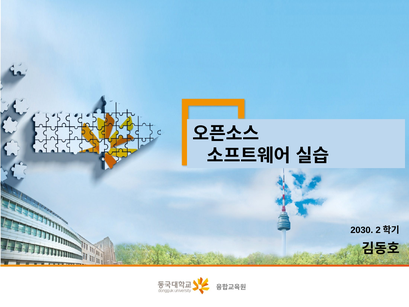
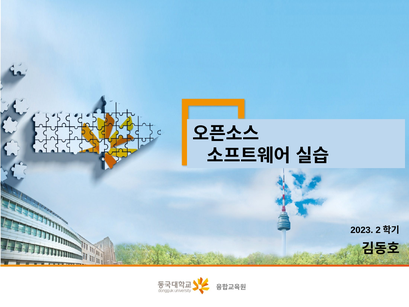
2030: 2030 -> 2023
